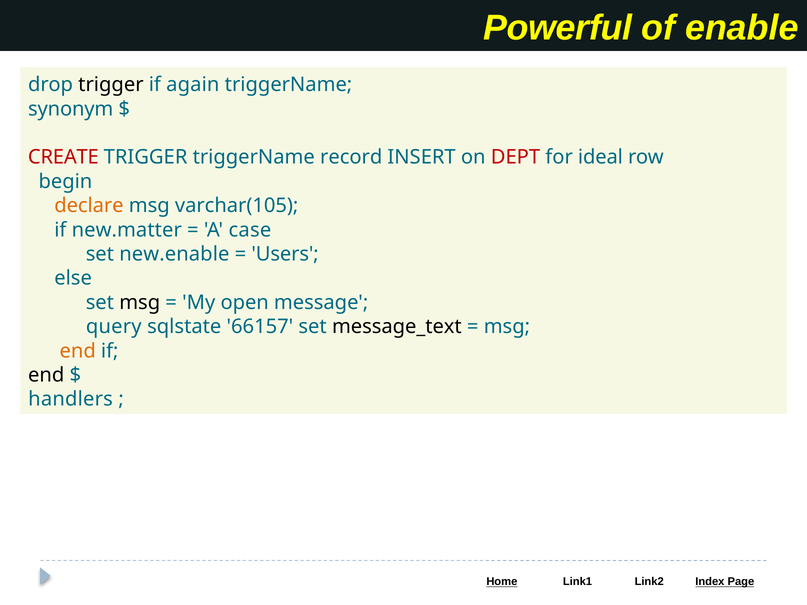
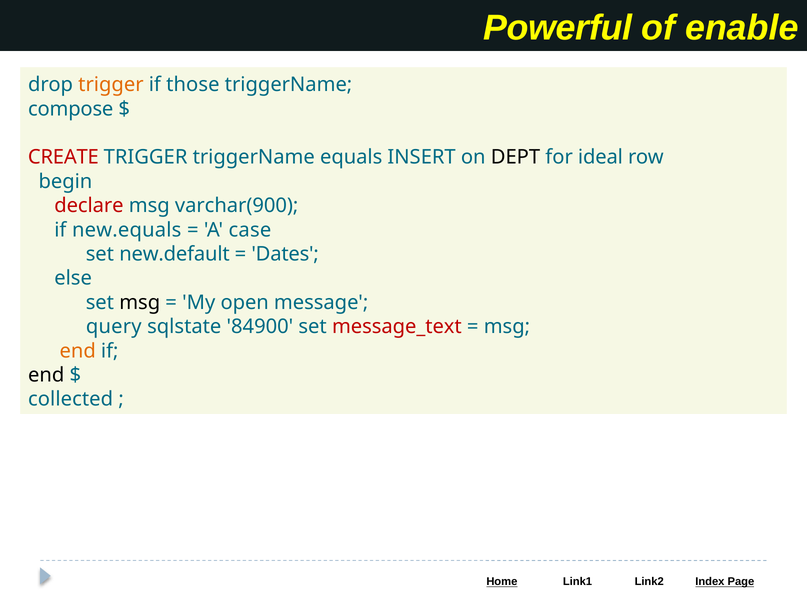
trigger at (111, 85) colour: black -> orange
again: again -> those
synonym: synonym -> compose
record: record -> equals
DEPT colour: red -> black
declare colour: orange -> red
varchar(105: varchar(105 -> varchar(900
new.matter: new.matter -> new.equals
new.enable: new.enable -> new.default
Users: Users -> Dates
66157: 66157 -> 84900
message_text colour: black -> red
handlers: handlers -> collected
